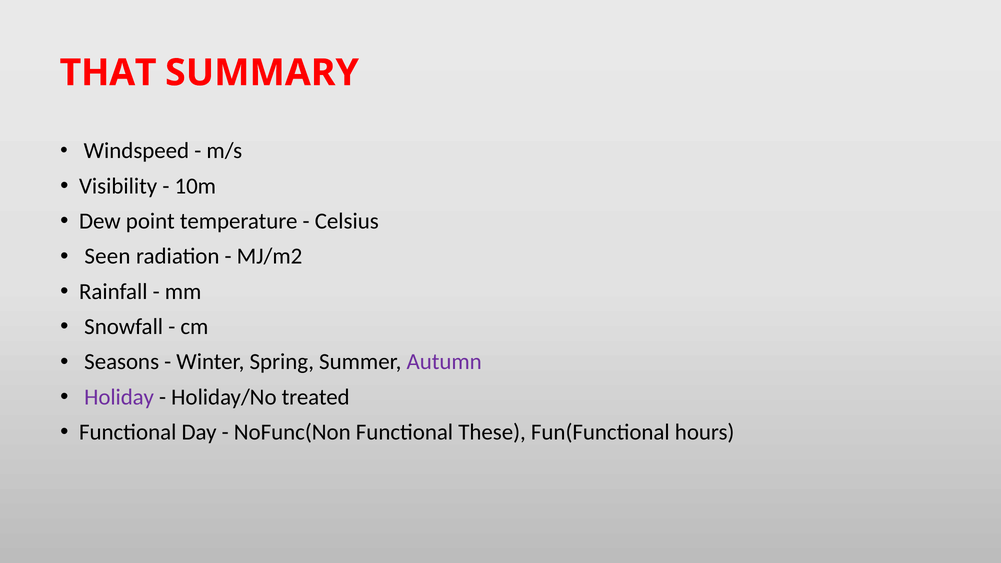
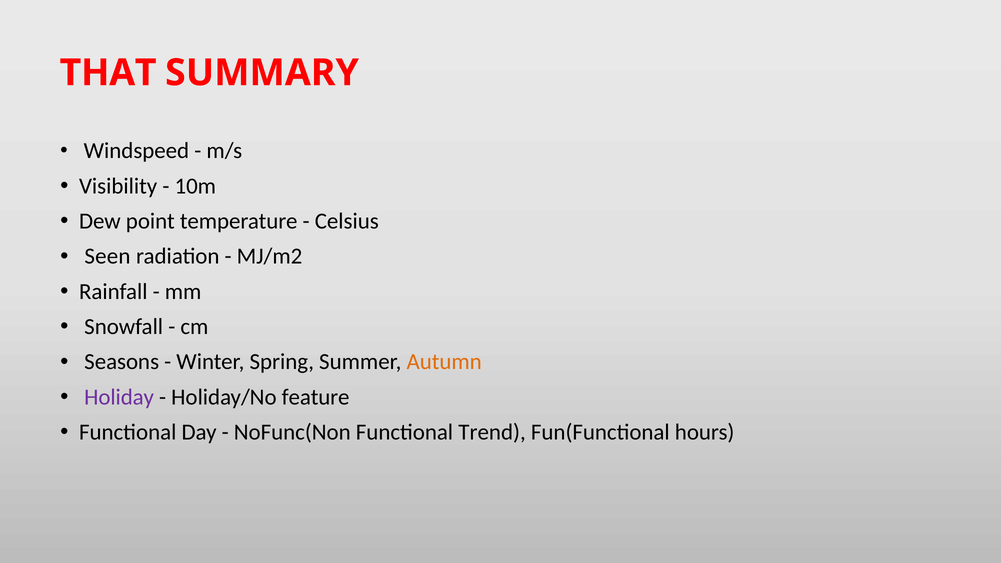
Autumn colour: purple -> orange
treated: treated -> feature
These: These -> Trend
